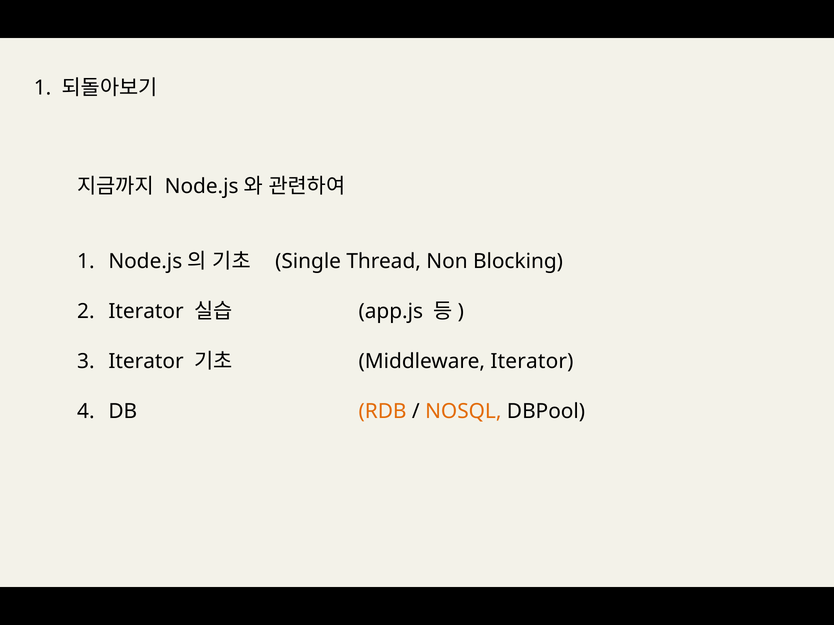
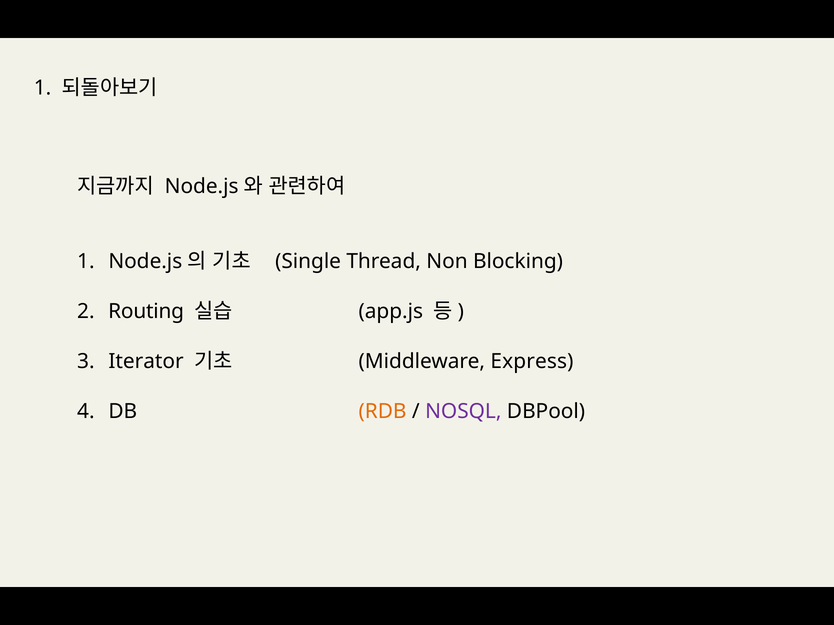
Iterator at (146, 311): Iterator -> Routing
Middleware Iterator: Iterator -> Express
NOSQL colour: orange -> purple
